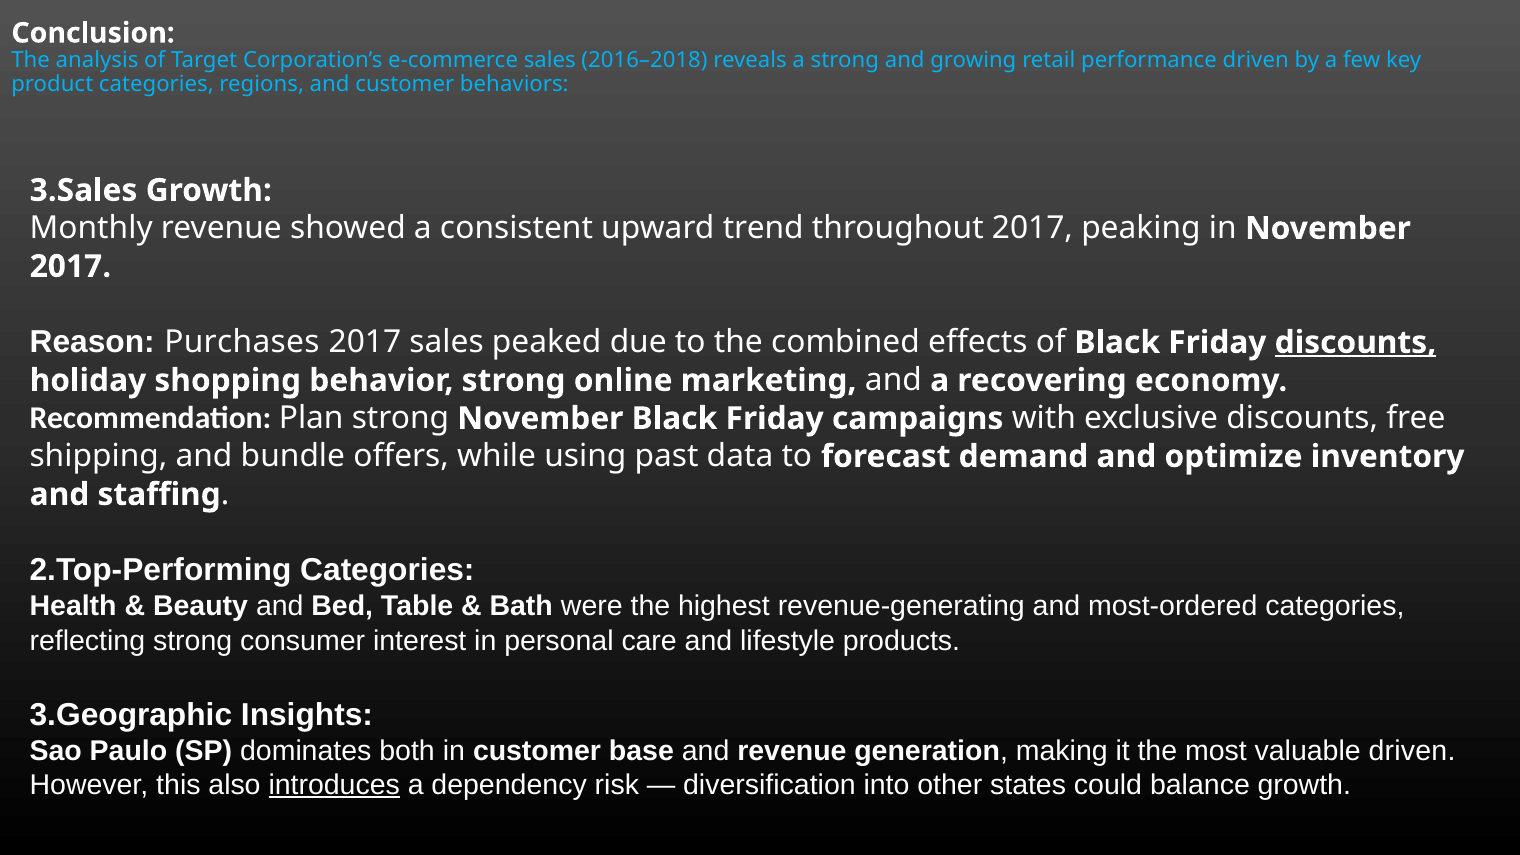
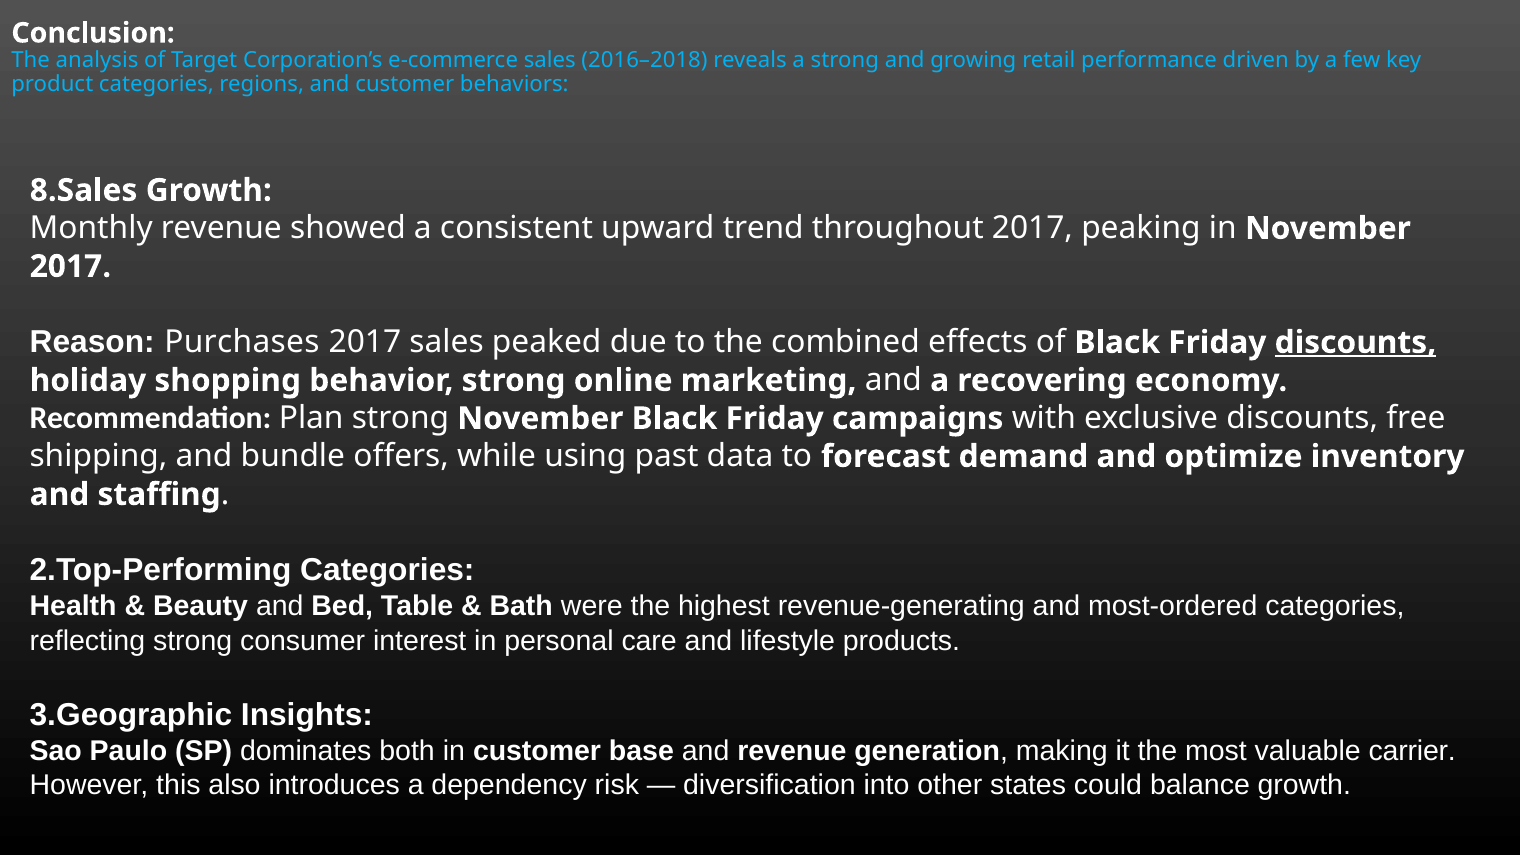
3.Sales: 3.Sales -> 8.Sales
valuable driven: driven -> carrier
introduces underline: present -> none
